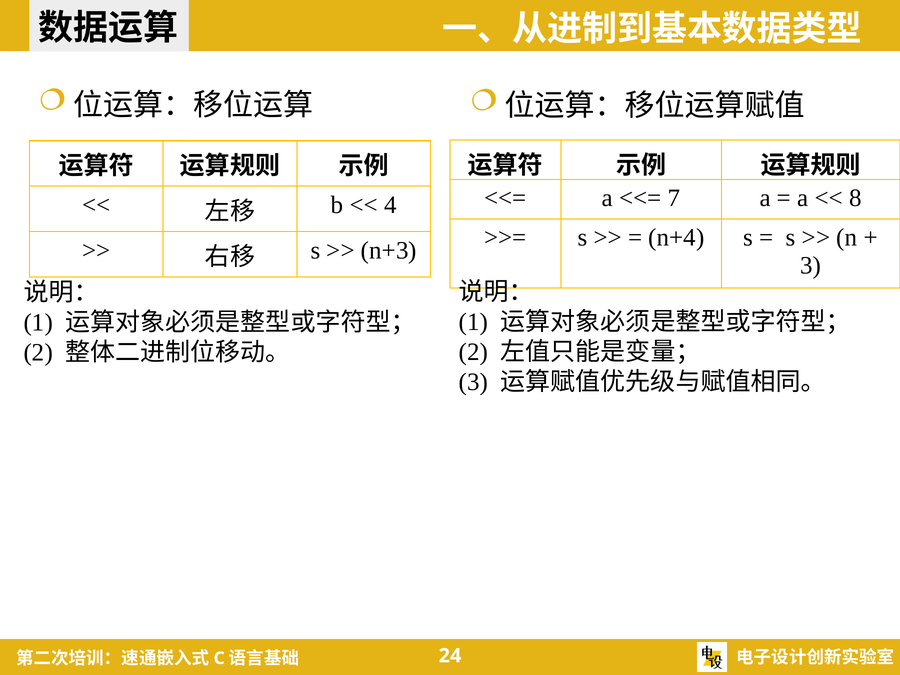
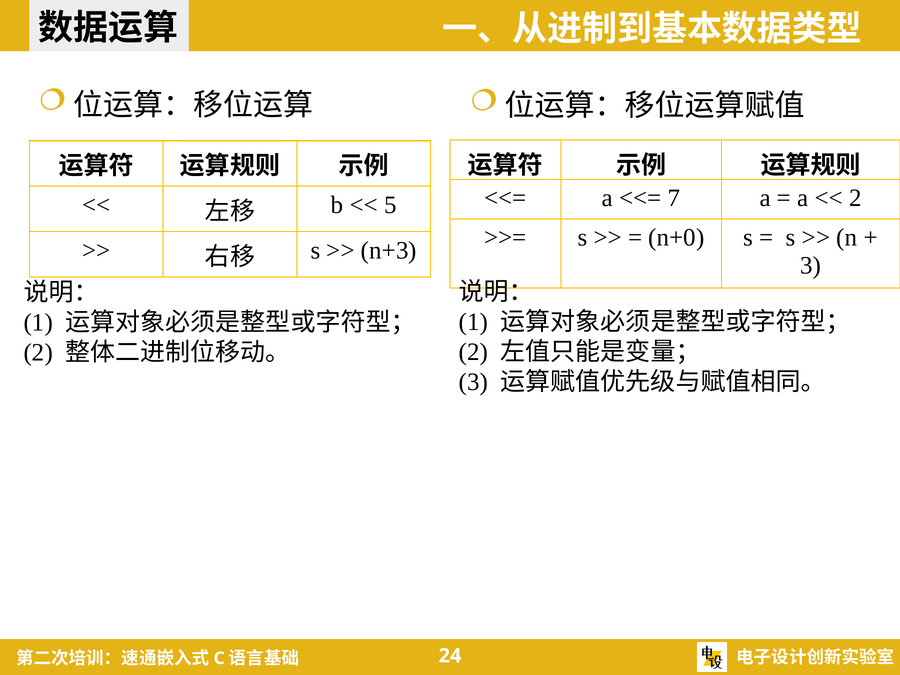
8 at (855, 198): 8 -> 2
4: 4 -> 5
n+4: n+4 -> n+0
